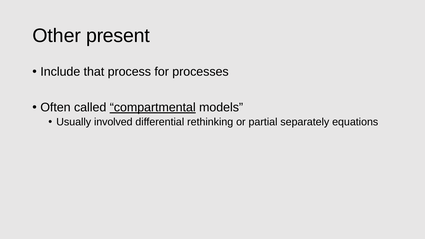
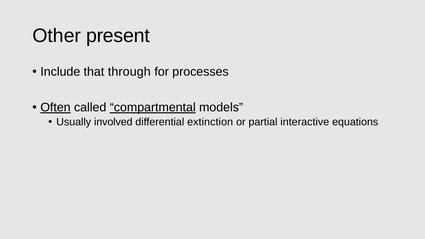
process: process -> through
Often underline: none -> present
rethinking: rethinking -> extinction
separately: separately -> interactive
